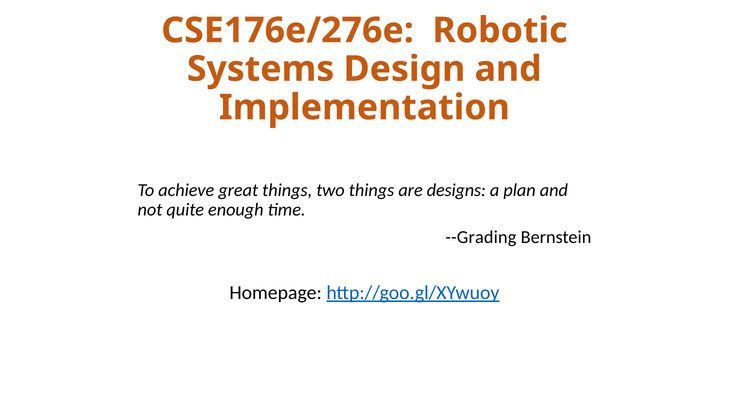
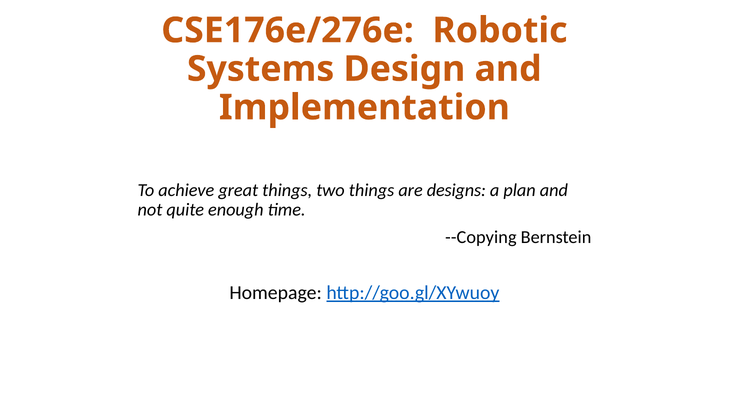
--Grading: --Grading -> --Copying
